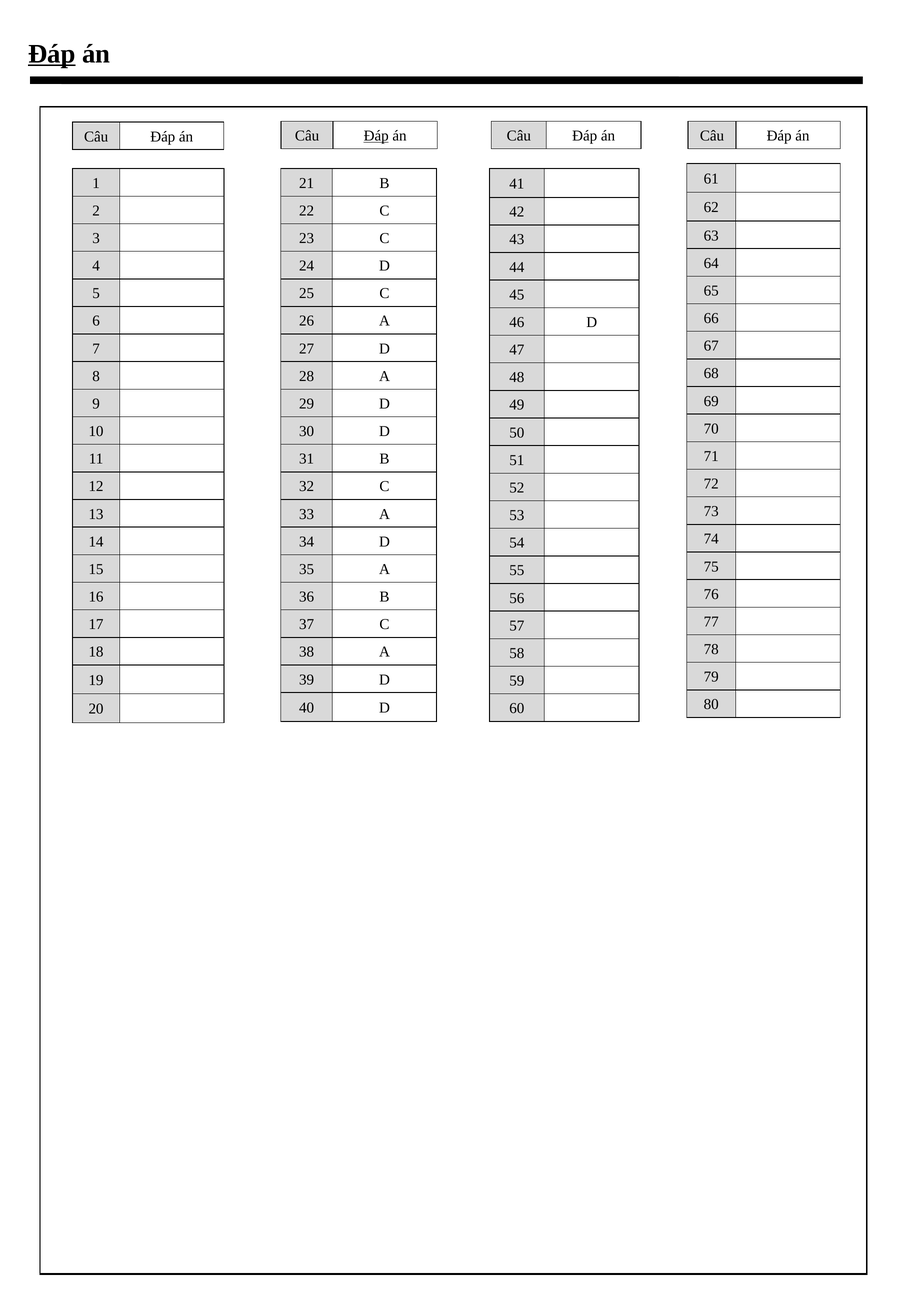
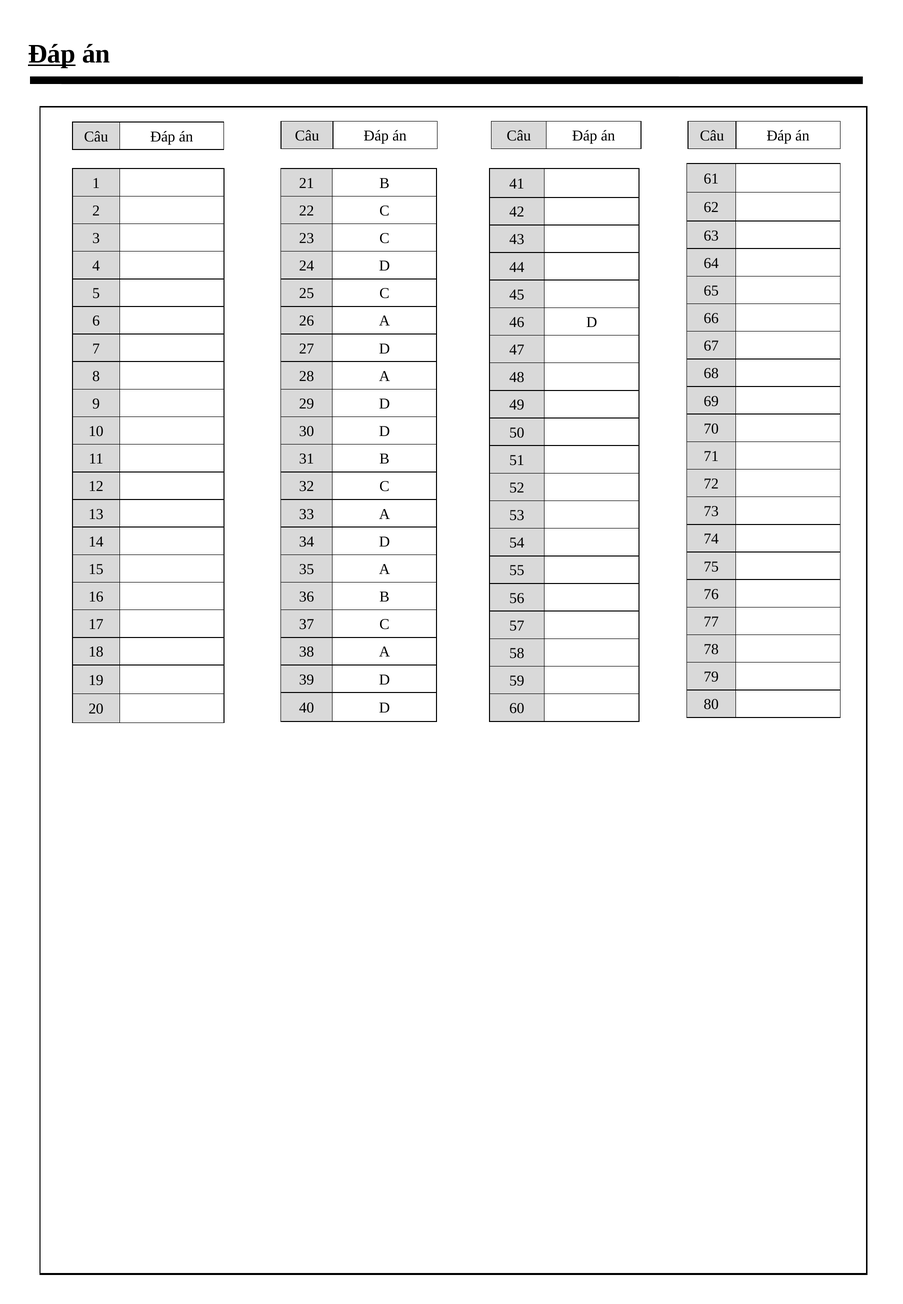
Đáp at (376, 136) underline: present -> none
